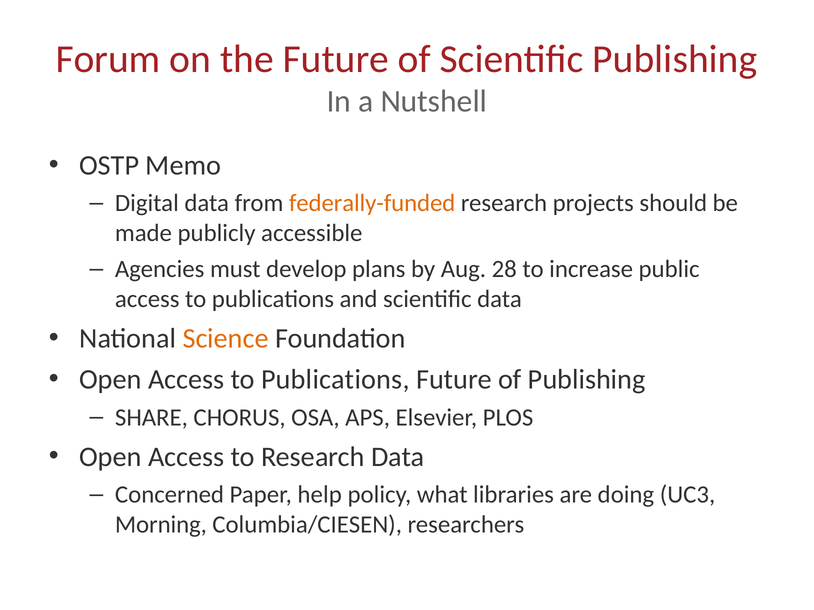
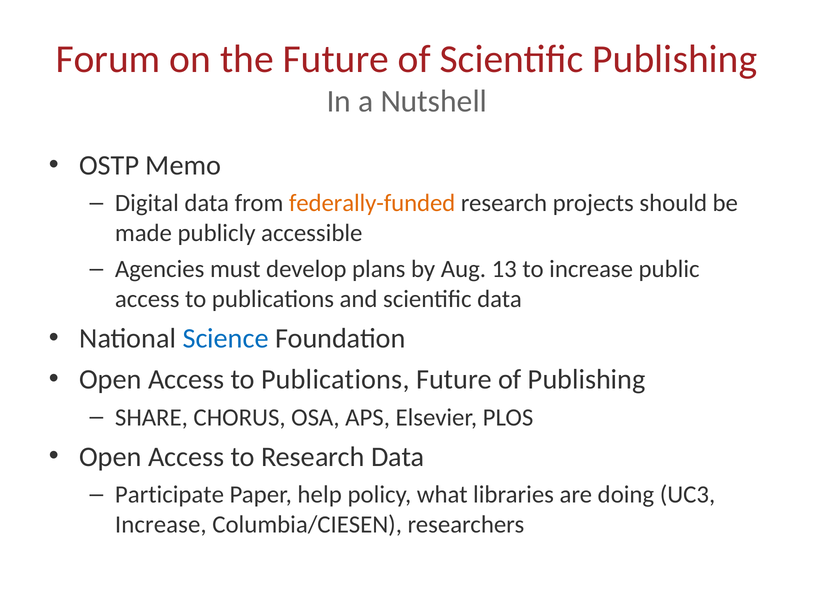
28: 28 -> 13
Science colour: orange -> blue
Concerned: Concerned -> Participate
Morning at (161, 525): Morning -> Increase
